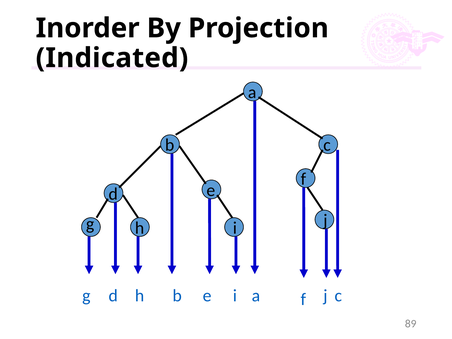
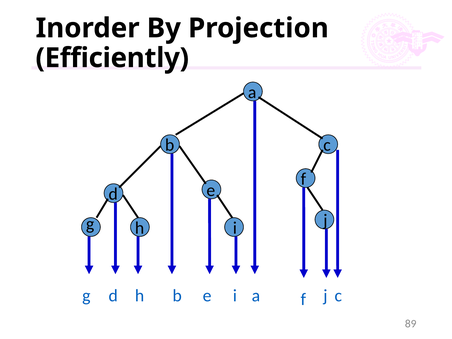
Indicated: Indicated -> Efficiently
